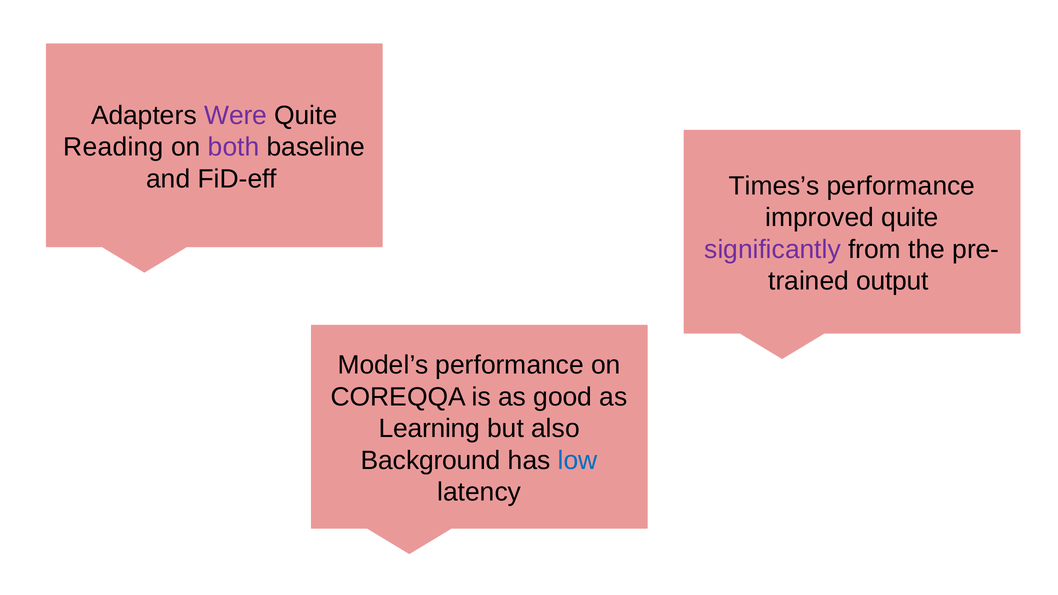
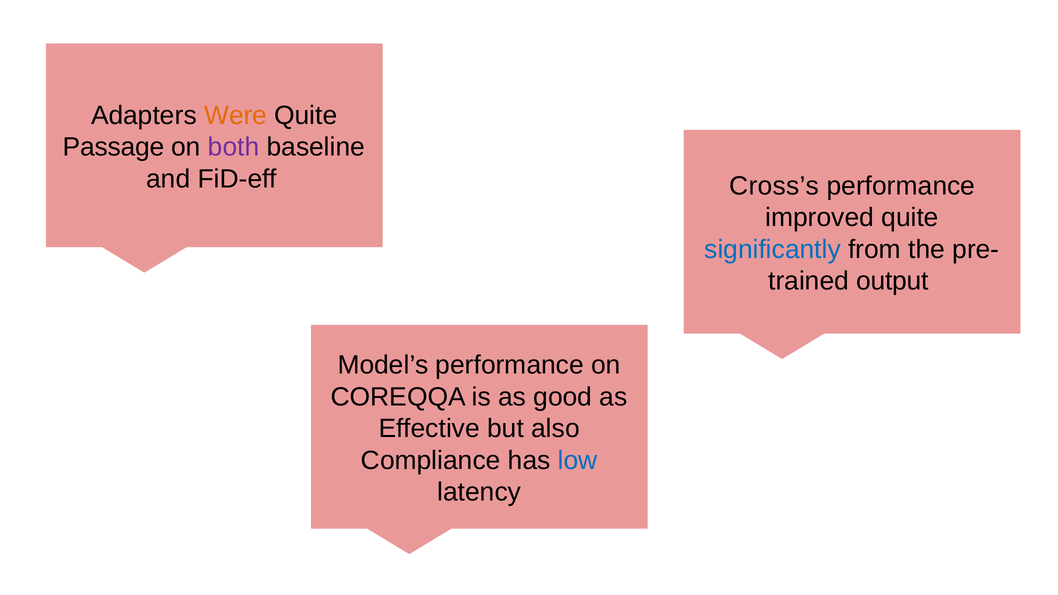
Were colour: purple -> orange
Reading: Reading -> Passage
Times’s: Times’s -> Cross’s
significantly colour: purple -> blue
Learning: Learning -> Effective
Background: Background -> Compliance
